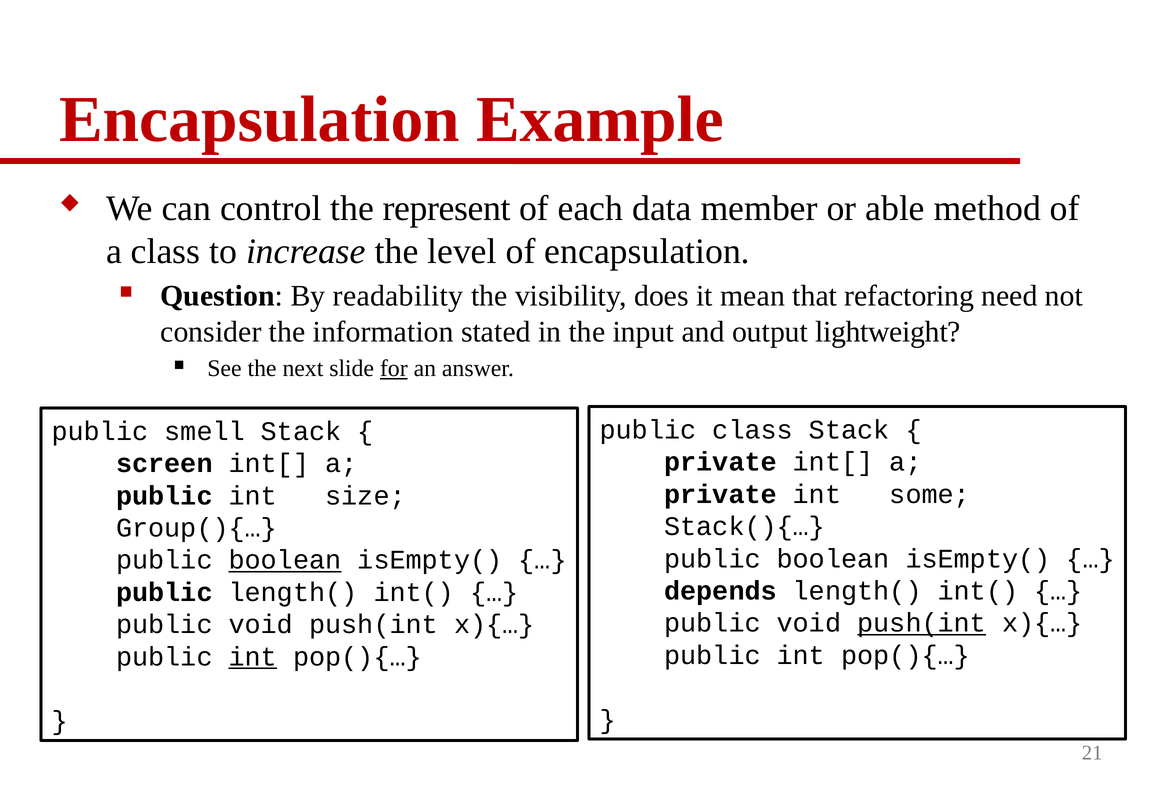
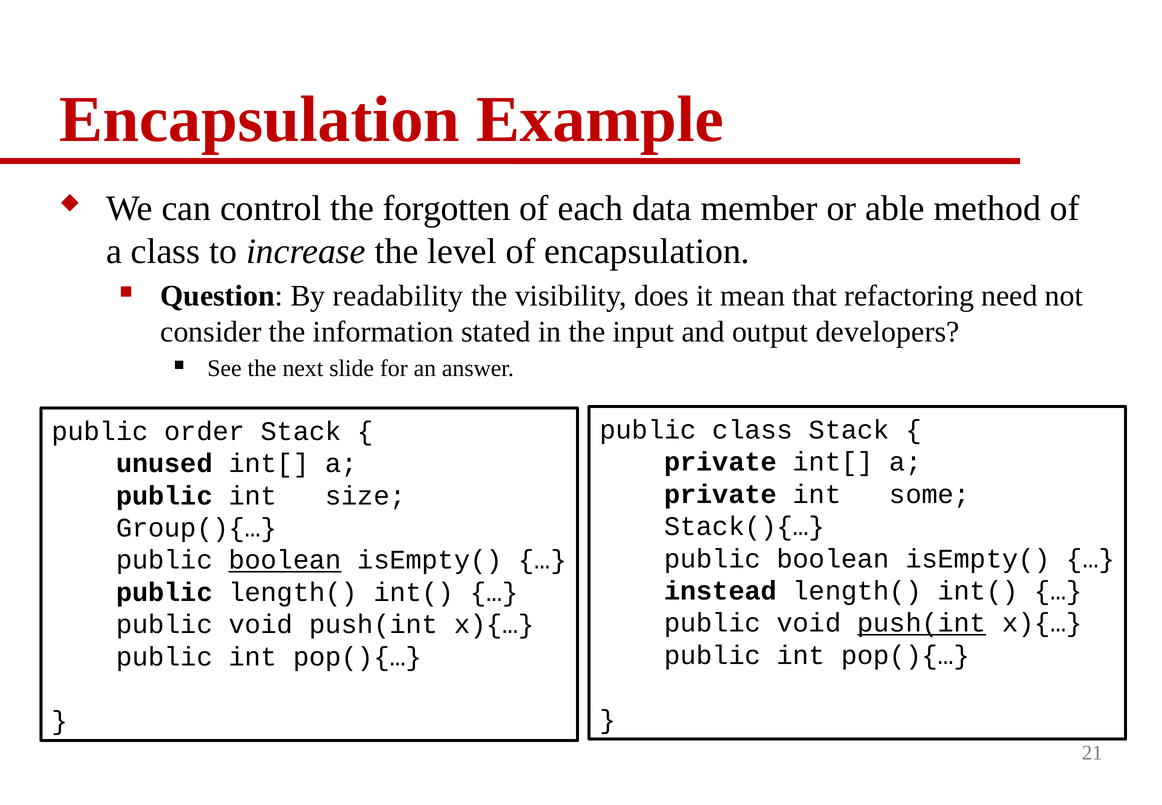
represent: represent -> forgotten
lightweight: lightweight -> developers
for underline: present -> none
smell: smell -> order
screen: screen -> unused
depends: depends -> instead
int at (253, 657) underline: present -> none
